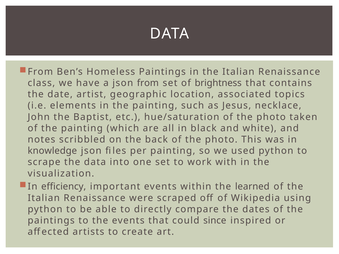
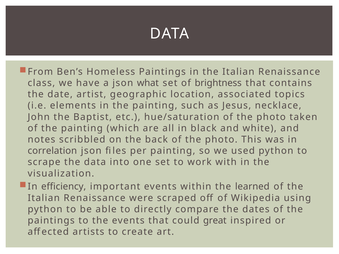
json from: from -> what
knowledge: knowledge -> correlation
since: since -> great
